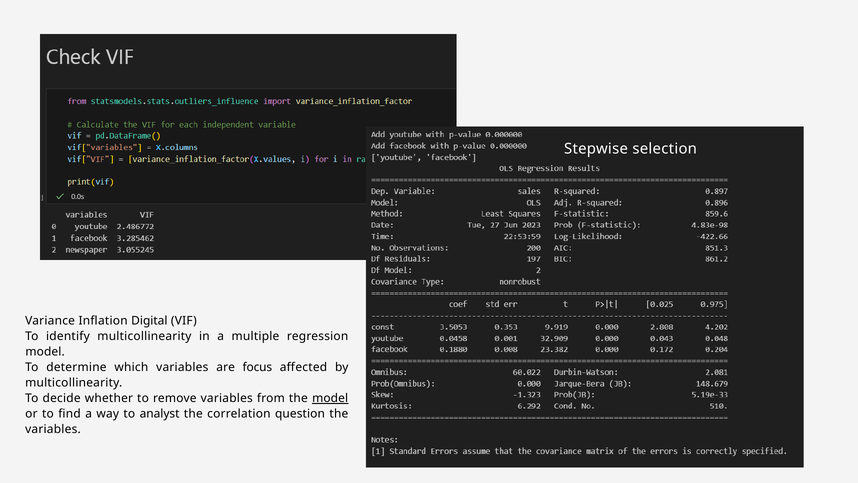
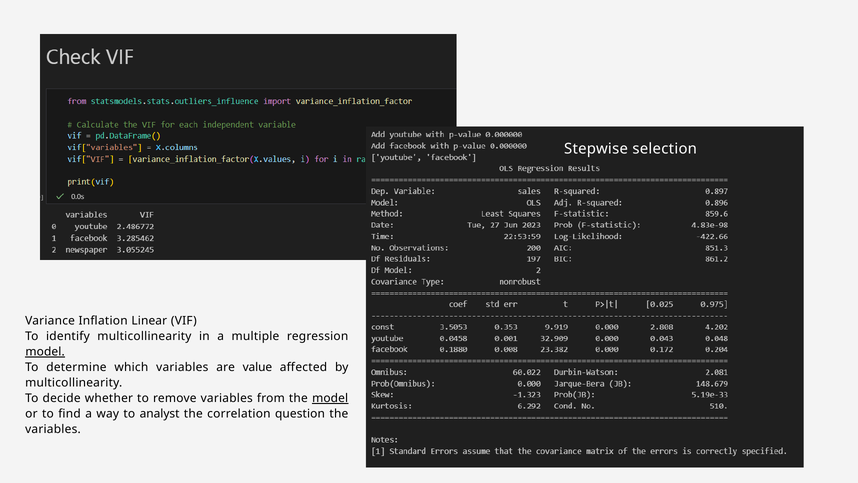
Digital: Digital -> Linear
model at (45, 352) underline: none -> present
focus: focus -> value
